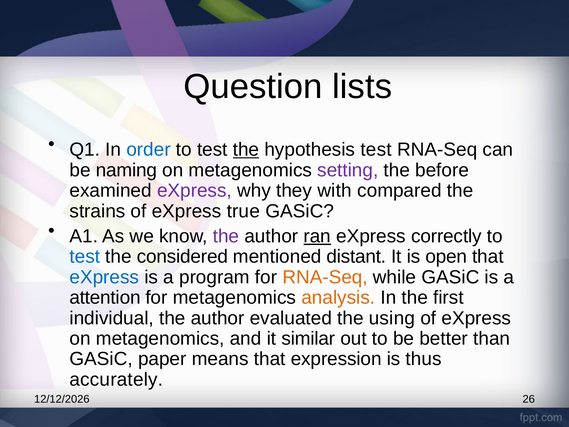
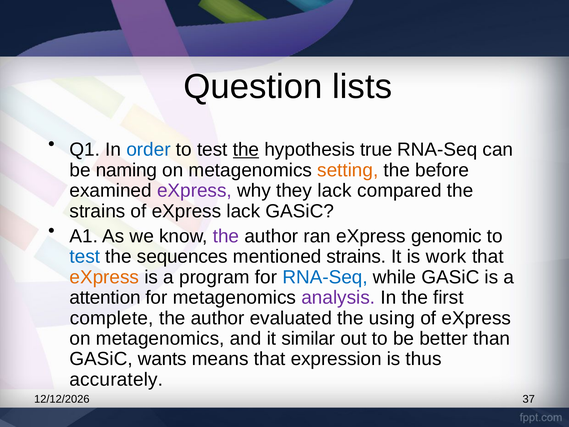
hypothesis test: test -> true
setting colour: purple -> orange
they with: with -> lack
eXpress true: true -> lack
ran underline: present -> none
correctly: correctly -> genomic
considered: considered -> sequences
mentioned distant: distant -> strains
open: open -> work
eXpress at (104, 277) colour: blue -> orange
RNA-Seq at (325, 277) colour: orange -> blue
analysis colour: orange -> purple
individual: individual -> complete
paper: paper -> wants
26: 26 -> 37
